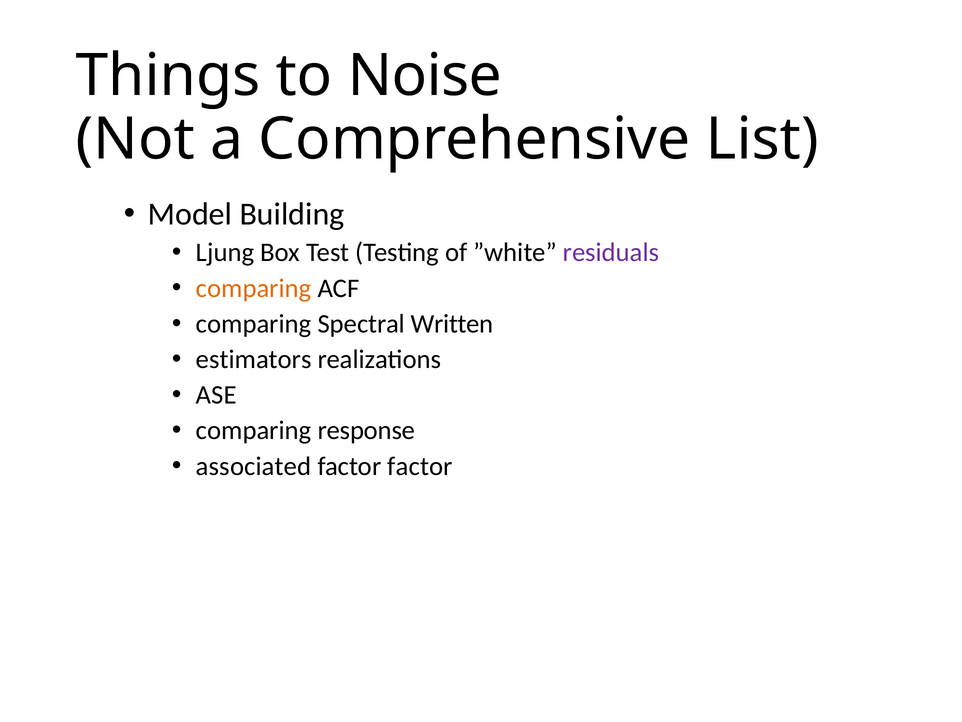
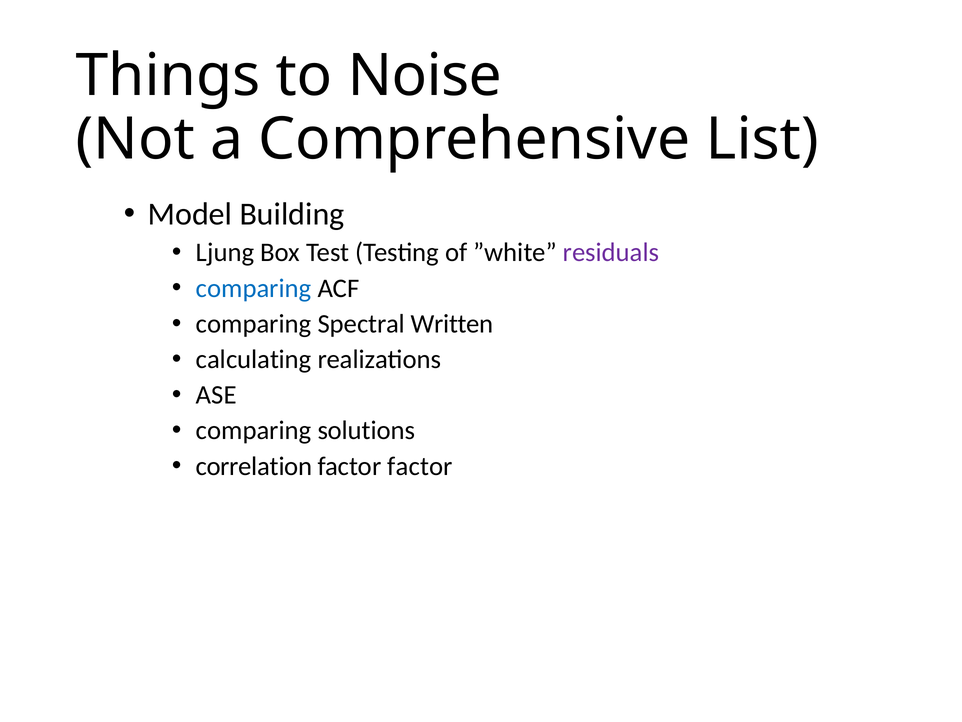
comparing at (254, 288) colour: orange -> blue
estimators: estimators -> calculating
response: response -> solutions
associated: associated -> correlation
